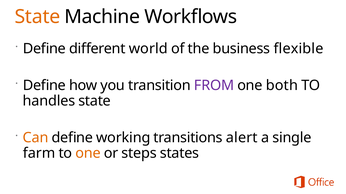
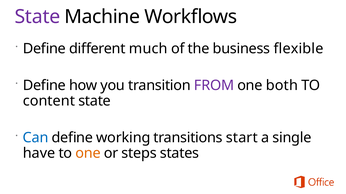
State at (37, 17) colour: orange -> purple
world: world -> much
handles: handles -> content
Can colour: orange -> blue
alert: alert -> start
farm: farm -> have
